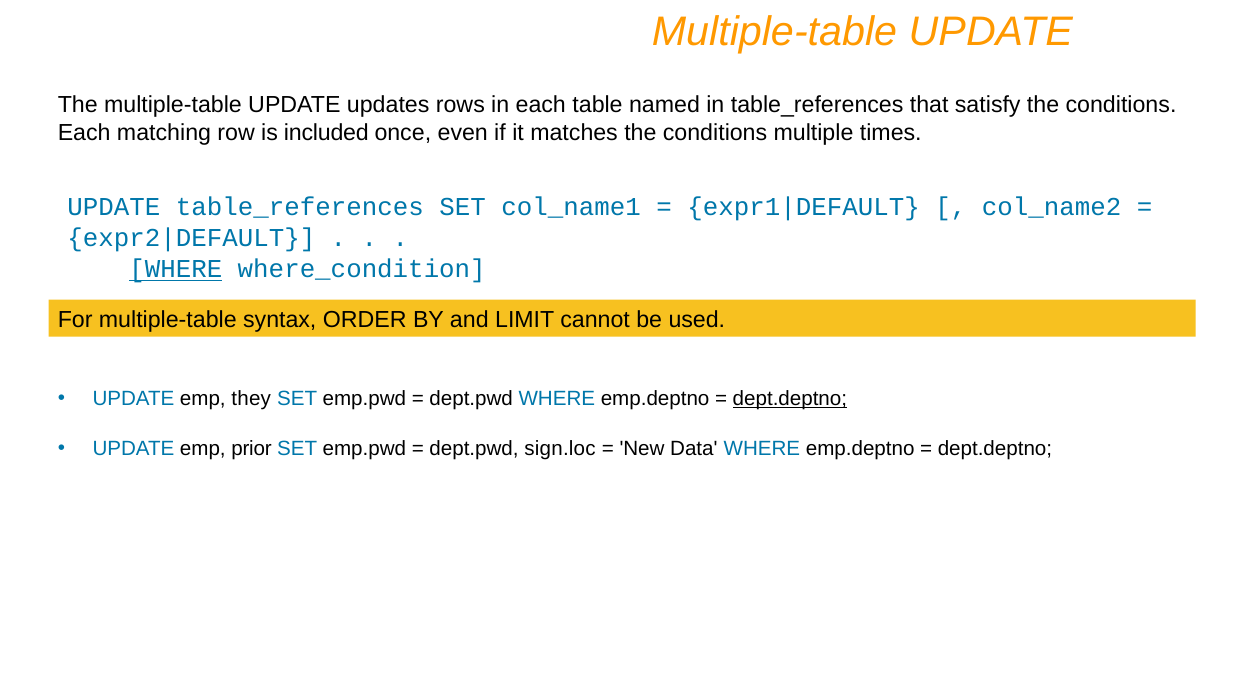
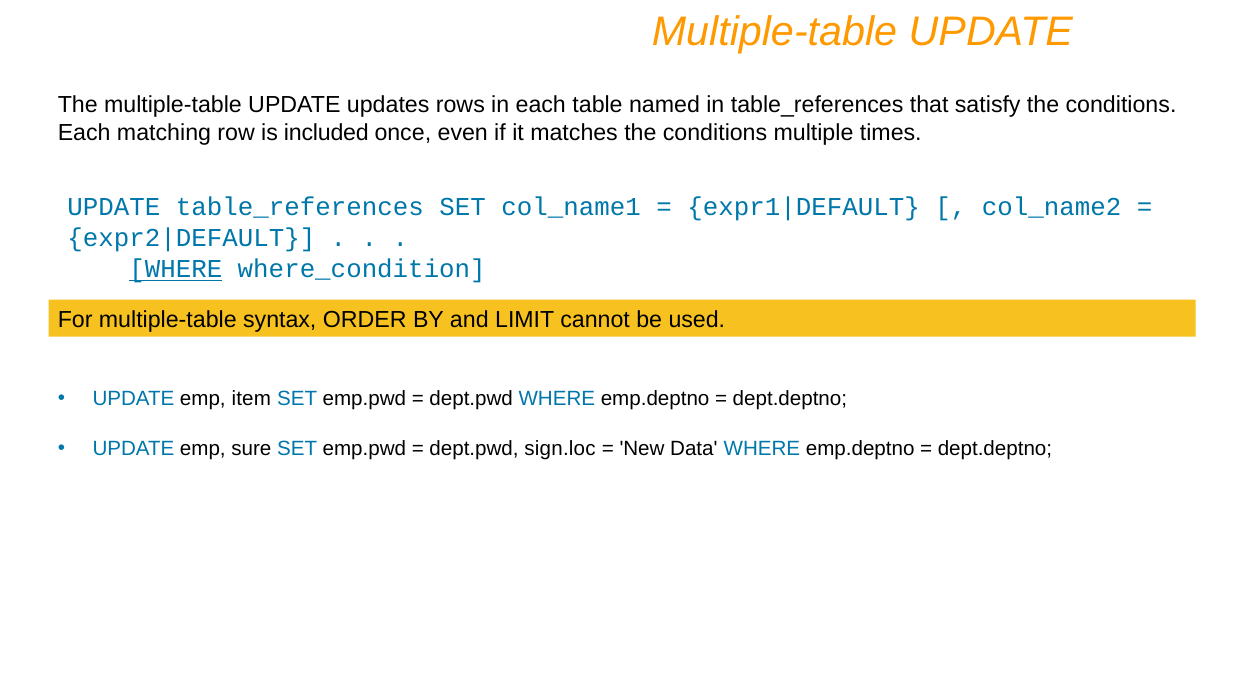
they: they -> item
dept.deptno at (790, 399) underline: present -> none
prior: prior -> sure
